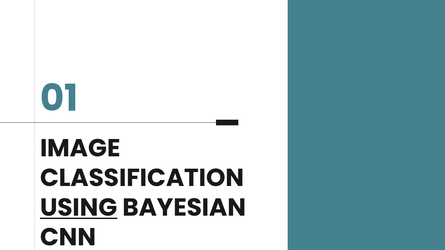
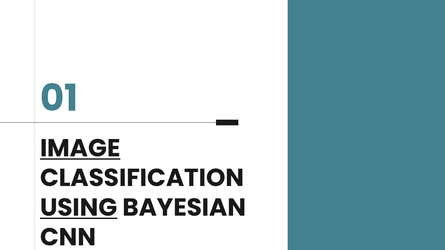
IMAGE underline: none -> present
